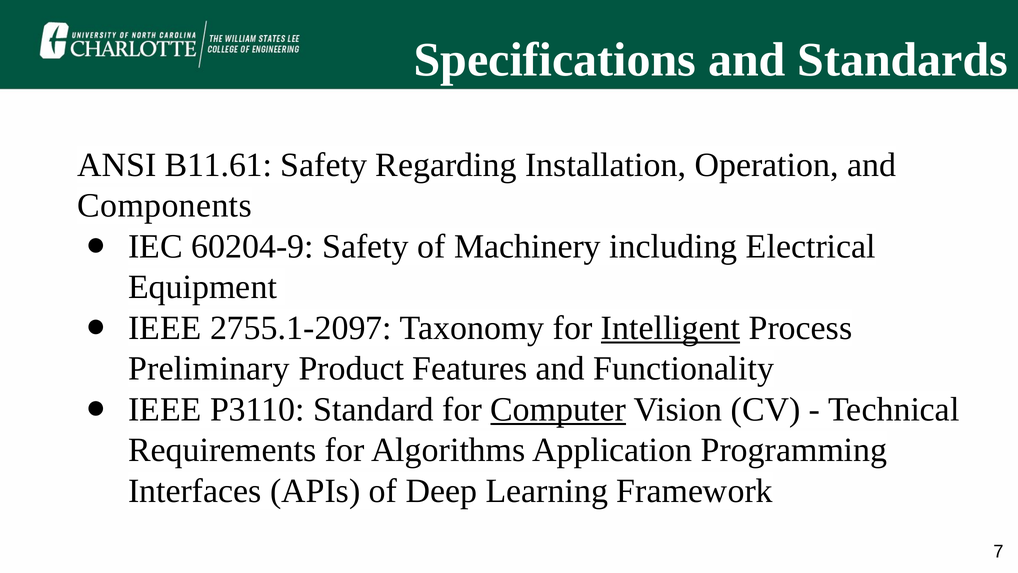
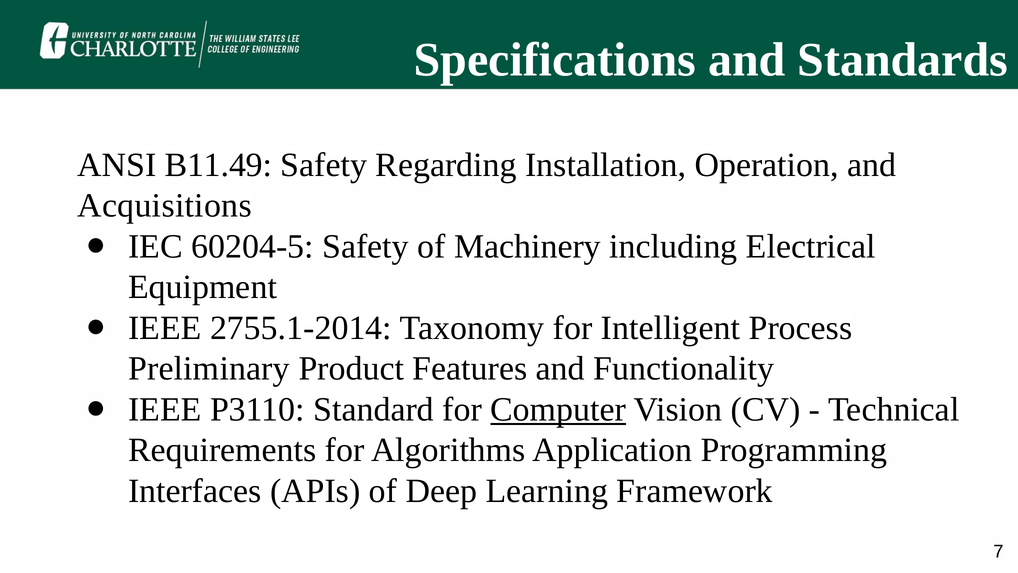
B11.61: B11.61 -> B11.49
Components: Components -> Acquisitions
60204-9: 60204-9 -> 60204-5
2755.1-2097: 2755.1-2097 -> 2755.1-2014
Intelligent underline: present -> none
